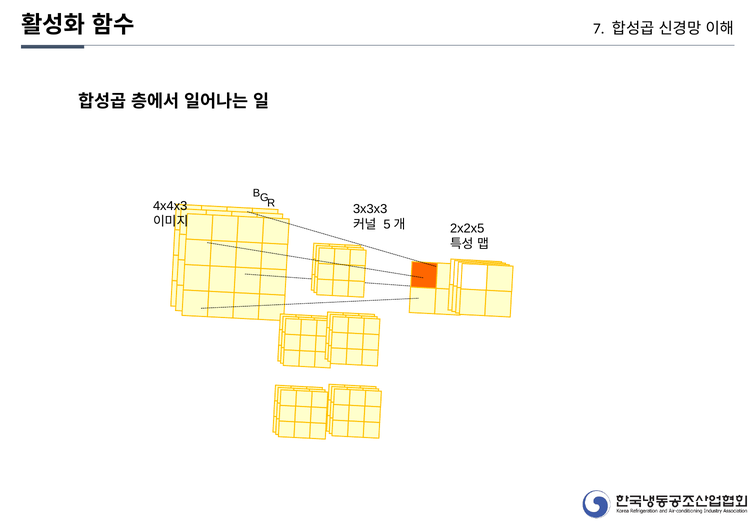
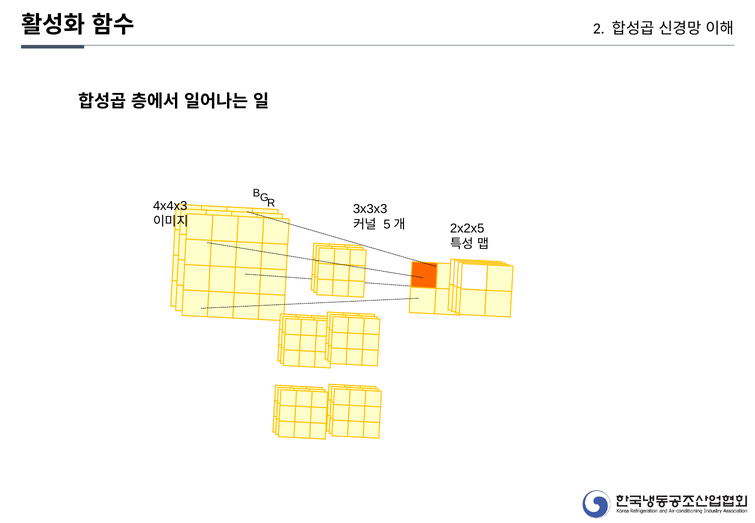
7: 7 -> 2
